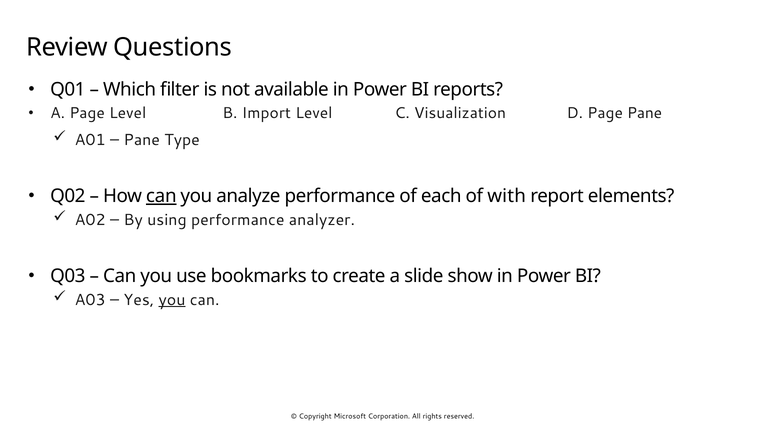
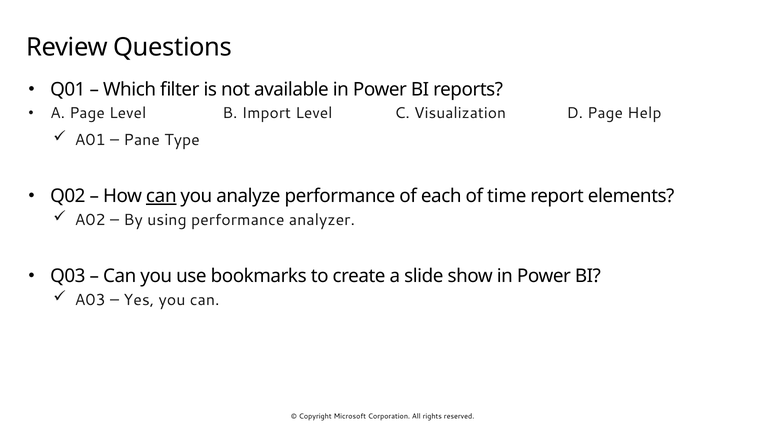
Page Pane: Pane -> Help
with: with -> time
you at (172, 299) underline: present -> none
